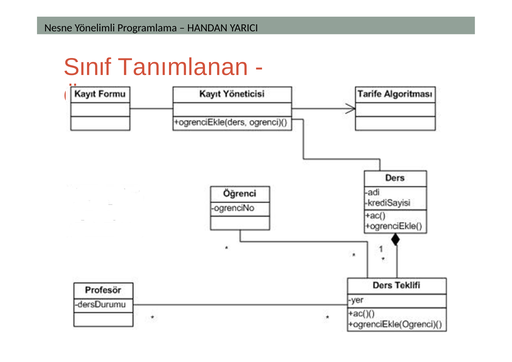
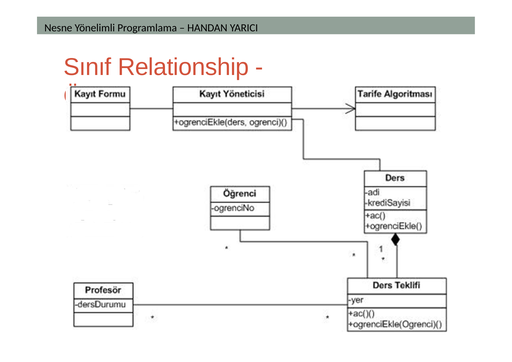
Tanımlanan: Tanımlanan -> Relationship
